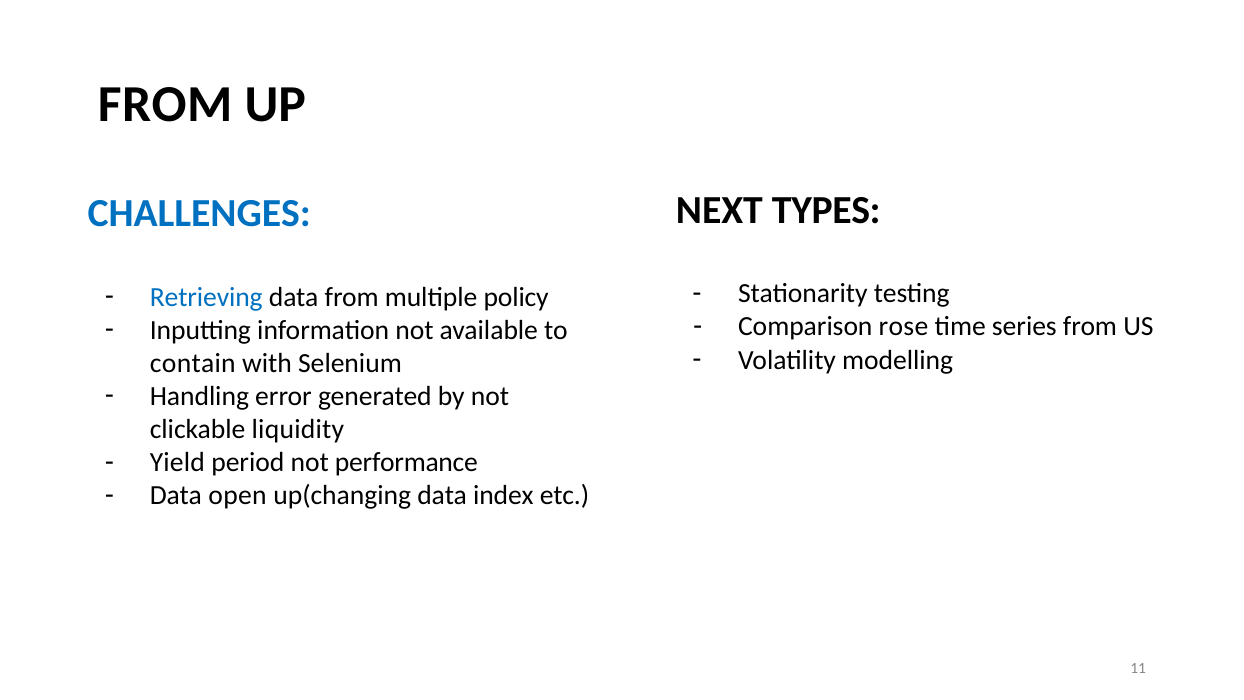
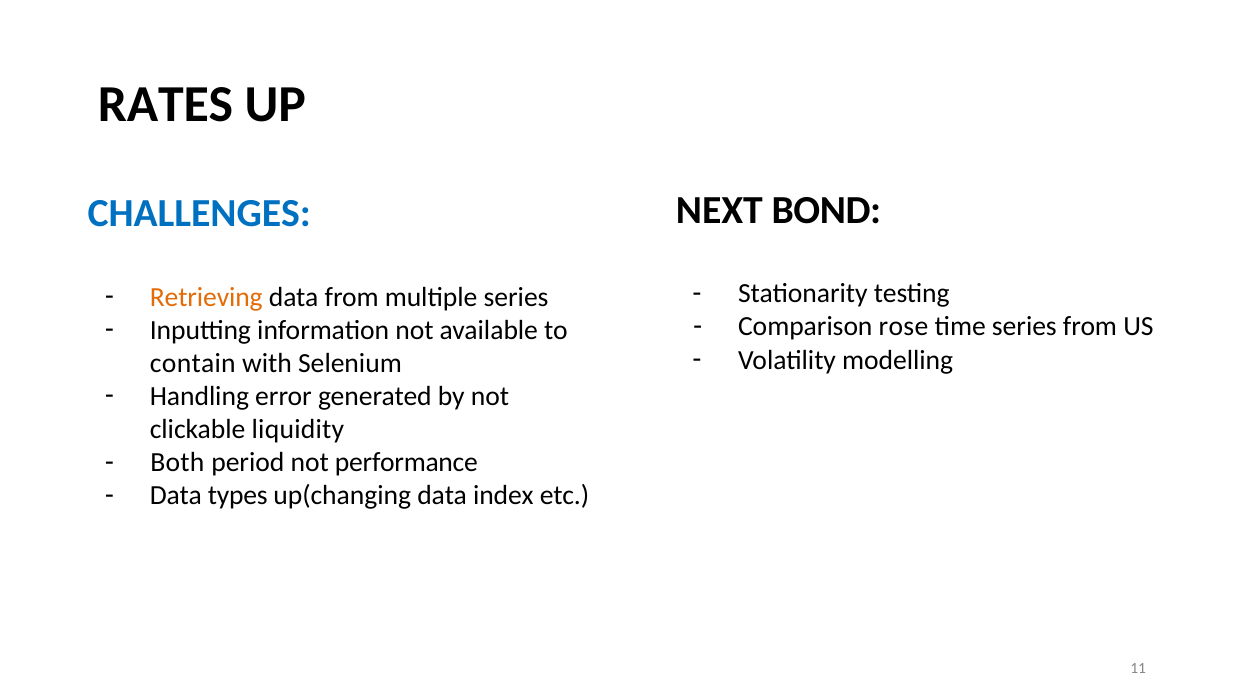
FROM at (165, 105): FROM -> RATES
TYPES: TYPES -> BOND
Retrieving colour: blue -> orange
multiple policy: policy -> series
Yield: Yield -> Both
open: open -> types
